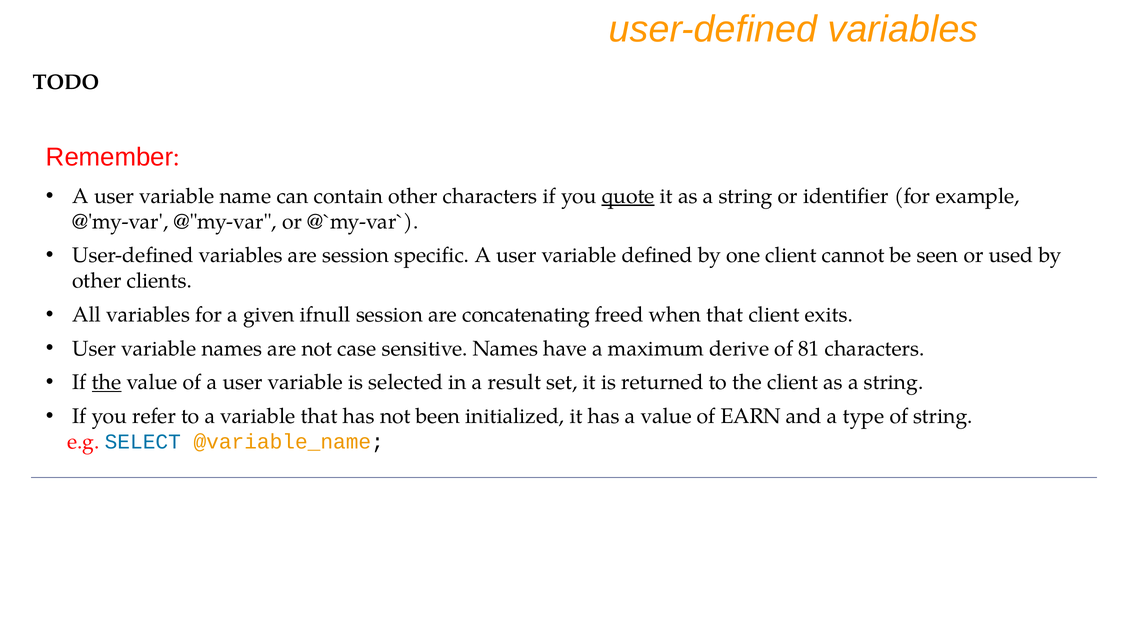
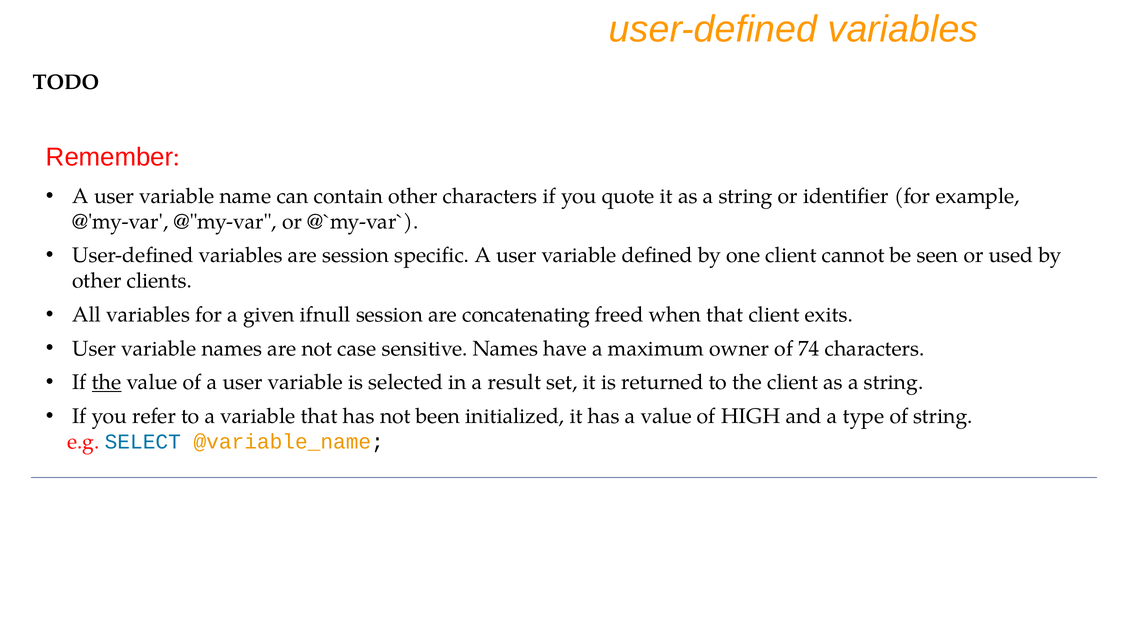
quote underline: present -> none
derive: derive -> owner
81: 81 -> 74
EARN: EARN -> HIGH
